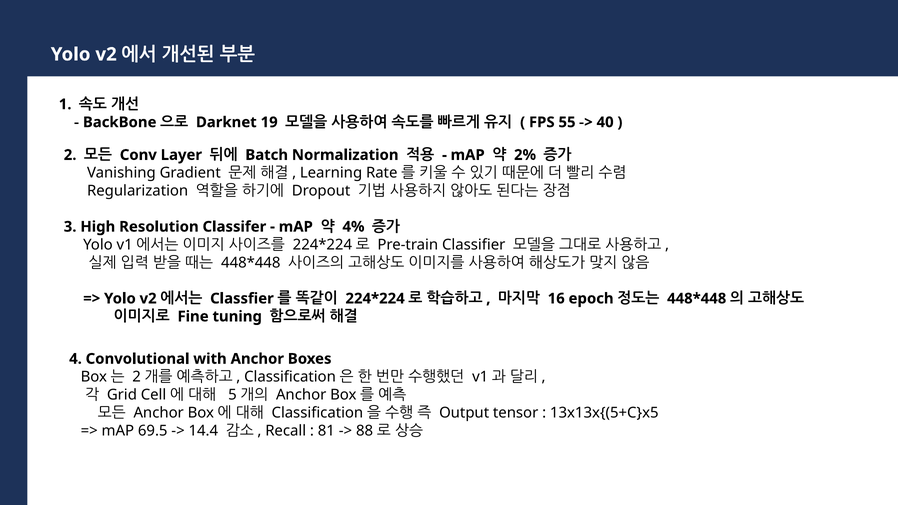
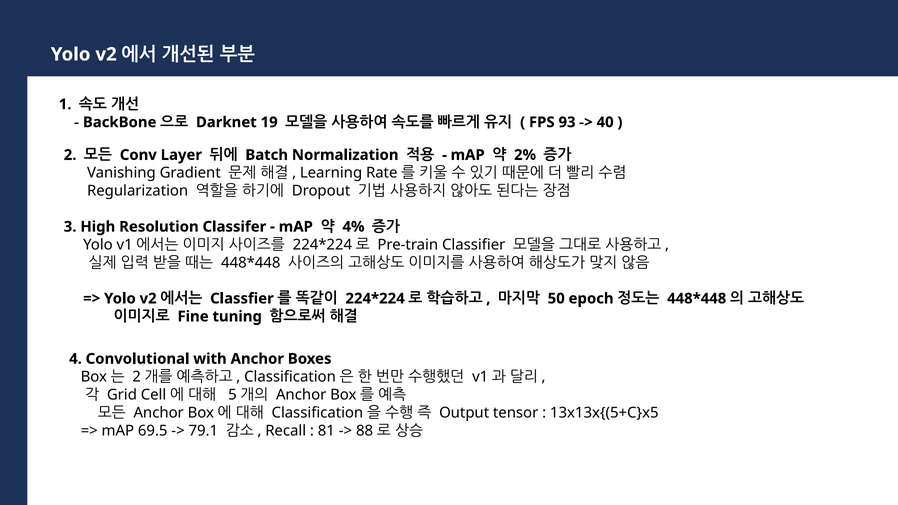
55: 55 -> 93
16: 16 -> 50
14.4: 14.4 -> 79.1
